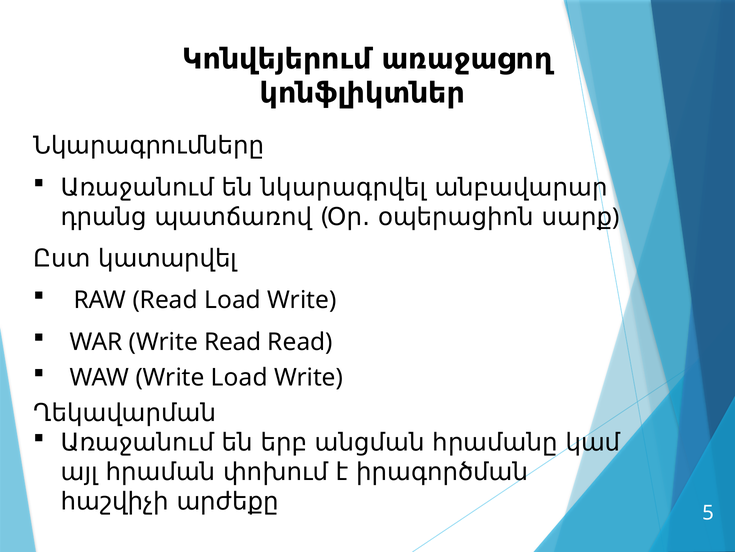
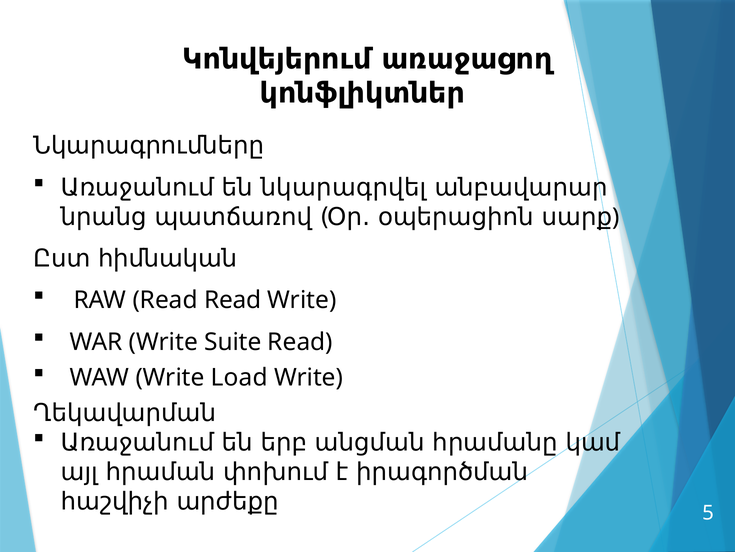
դրանց: դրանց -> նրանց
կատարվել: կատարվել -> հիմնական
Read Load: Load -> Read
Write Read: Read -> Suite
